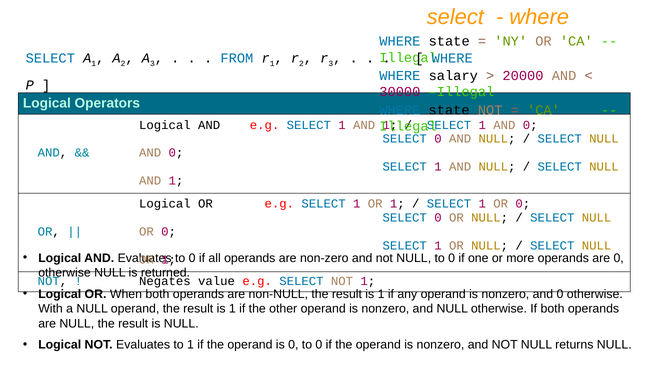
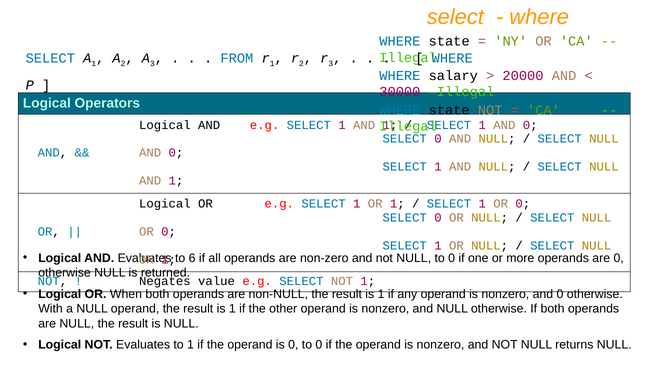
0 at (192, 258): 0 -> 6
